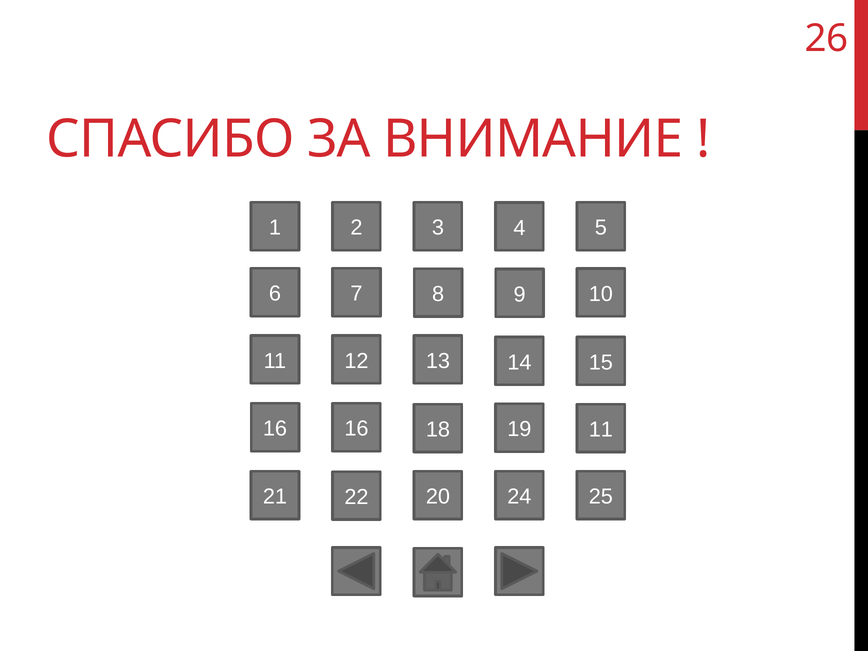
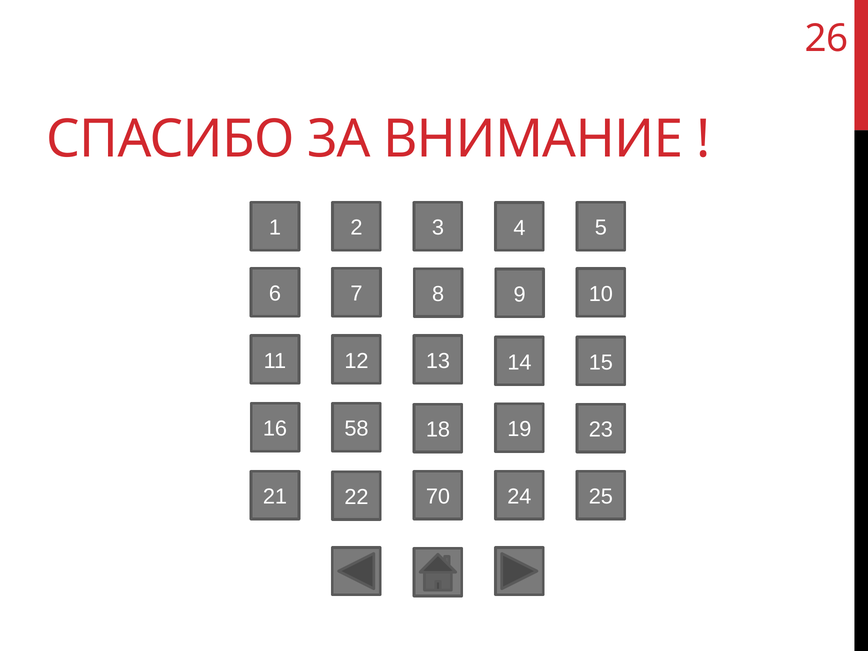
16 16: 16 -> 58
19 11: 11 -> 23
20: 20 -> 70
